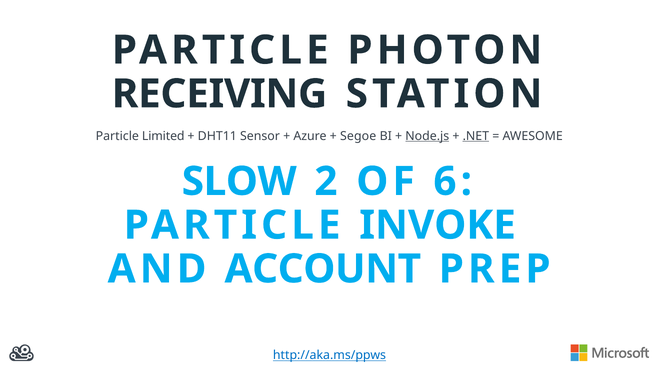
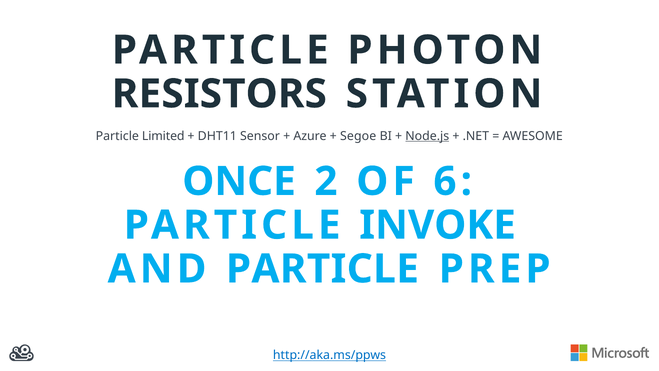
RECEIVING: RECEIVING -> RESISTORS
.NET underline: present -> none
SLOW: SLOW -> ONCE
AND ACCOUNT: ACCOUNT -> PARTICLE
